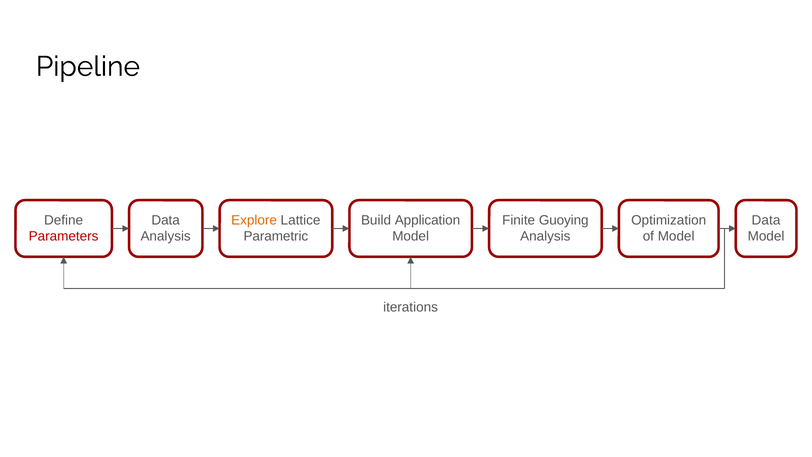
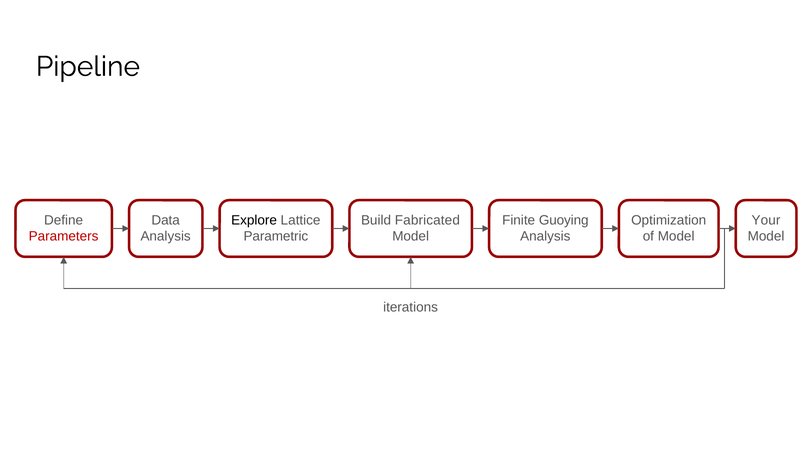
Explore colour: orange -> black
Application: Application -> Fabricated
Data at (766, 220): Data -> Your
